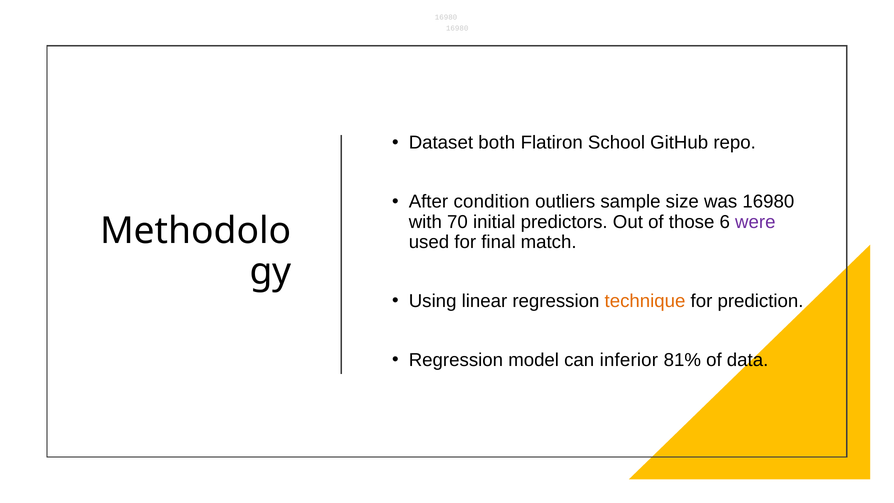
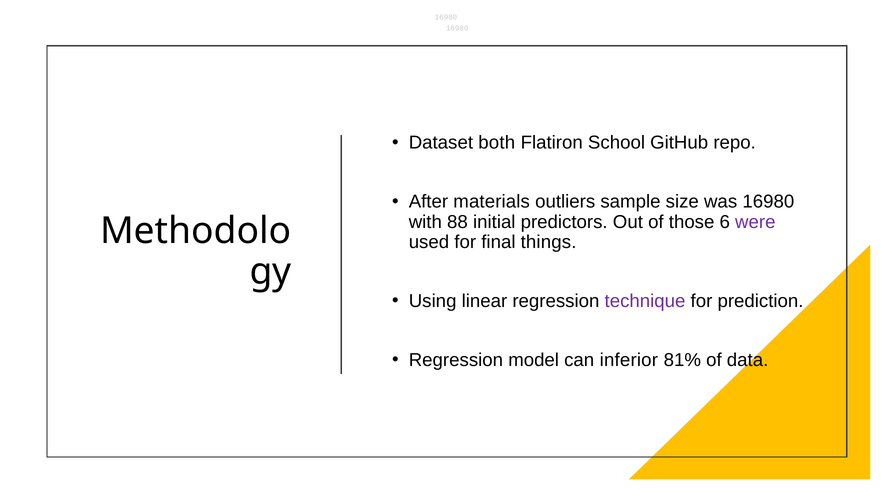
condition: condition -> materials
70: 70 -> 88
match: match -> things
technique colour: orange -> purple
